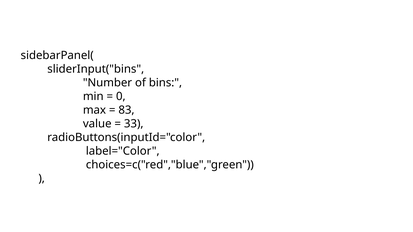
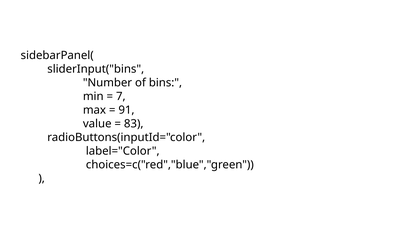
0: 0 -> 7
83: 83 -> 91
33: 33 -> 83
